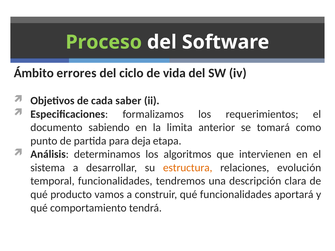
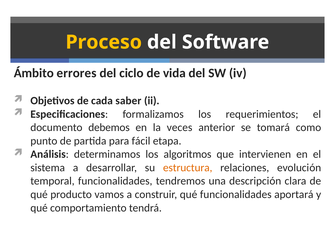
Proceso colour: light green -> yellow
sabiendo: sabiendo -> debemos
limita: limita -> veces
deja: deja -> fácil
